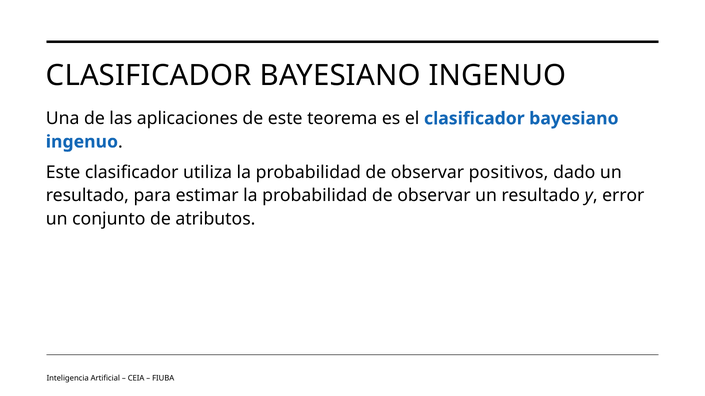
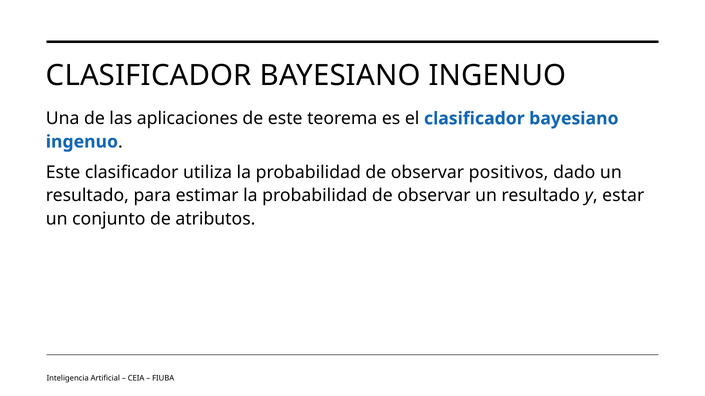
error: error -> estar
